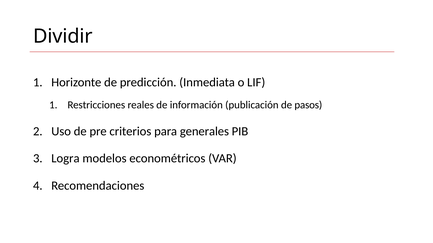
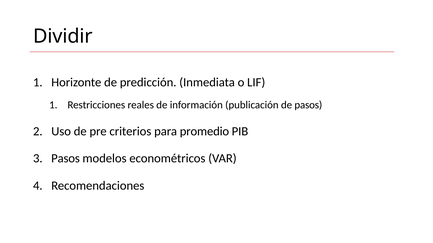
generales: generales -> promedio
Logra at (65, 159): Logra -> Pasos
